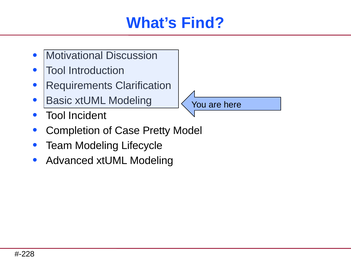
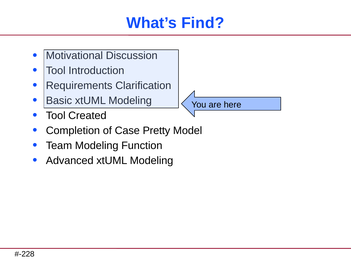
Incident: Incident -> Created
Lifecycle: Lifecycle -> Function
